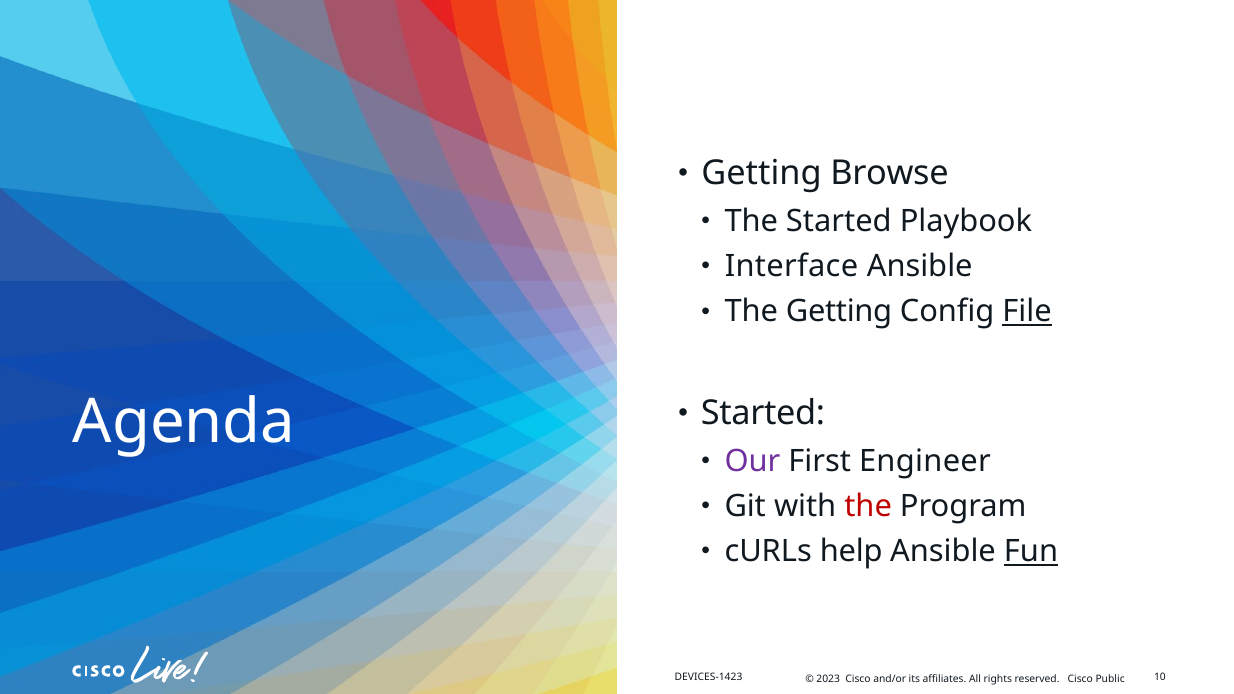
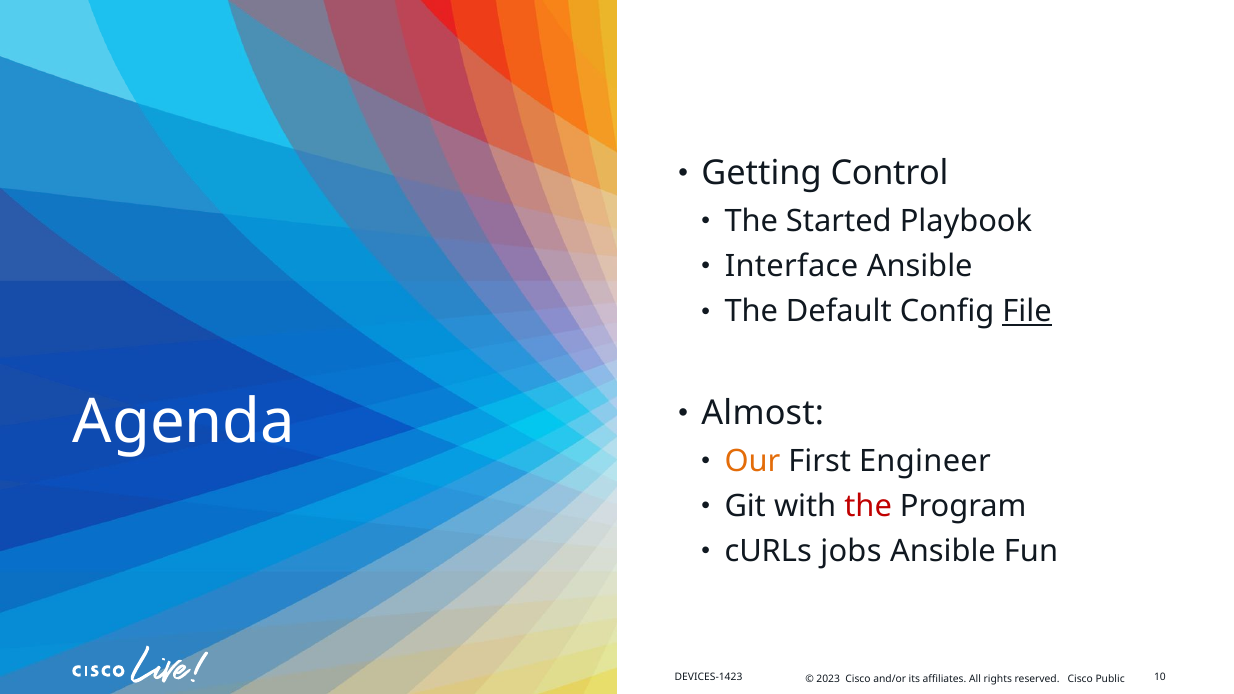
Browse: Browse -> Control
The Getting: Getting -> Default
Started at (763, 414): Started -> Almost
Our colour: purple -> orange
help: help -> jobs
Fun underline: present -> none
